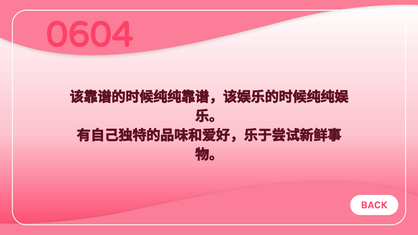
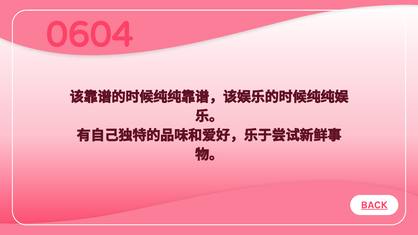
BACK underline: none -> present
